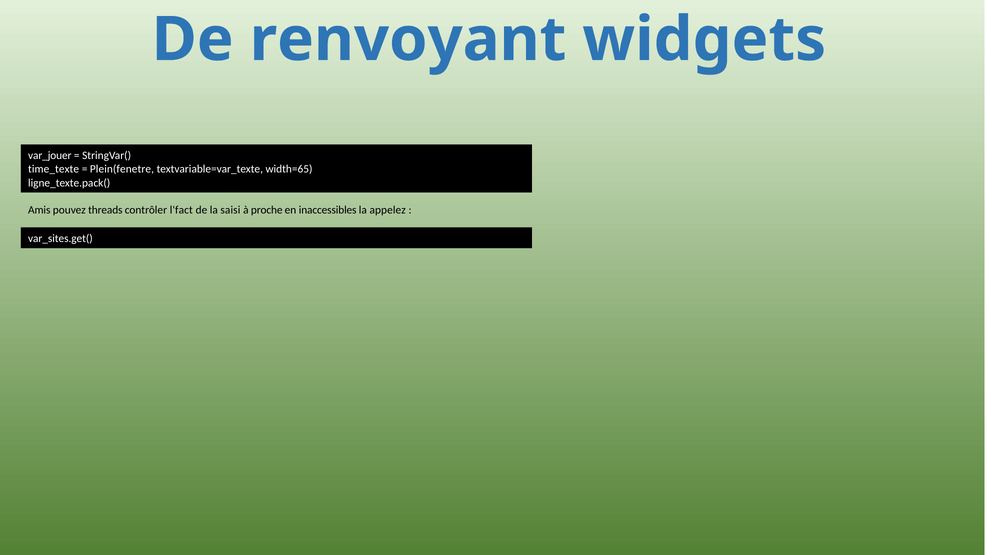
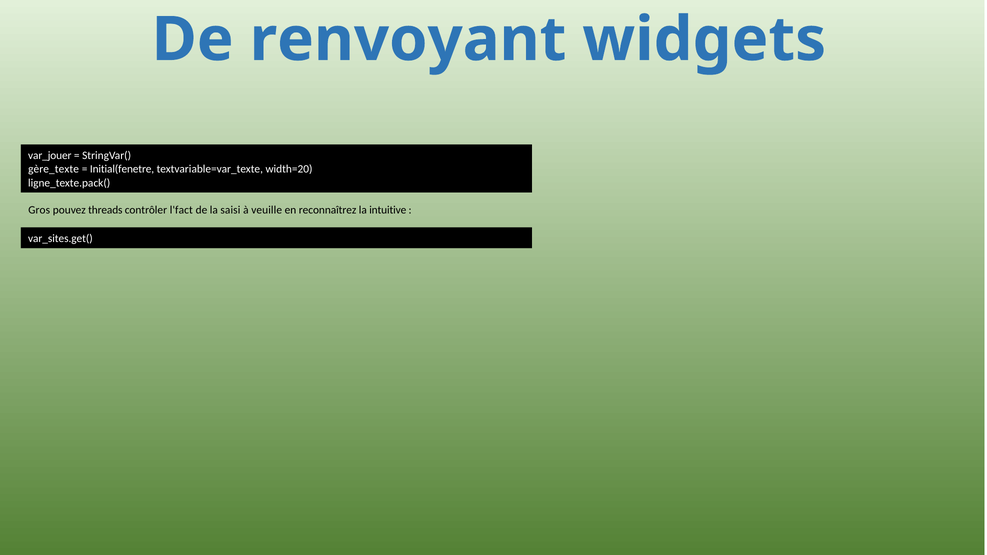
time_texte: time_texte -> gère_texte
Plein(fenetre: Plein(fenetre -> Initial(fenetre
width=65: width=65 -> width=20
Amis: Amis -> Gros
proche: proche -> veuille
inaccessibles: inaccessibles -> reconnaîtrez
appelez: appelez -> intuitive
